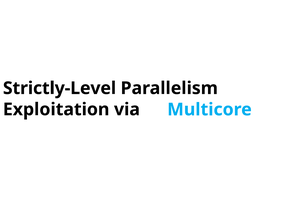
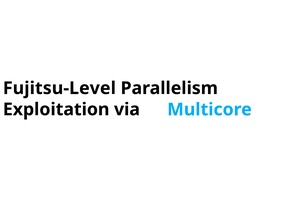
Strictly-Level: Strictly-Level -> Fujitsu-Level
